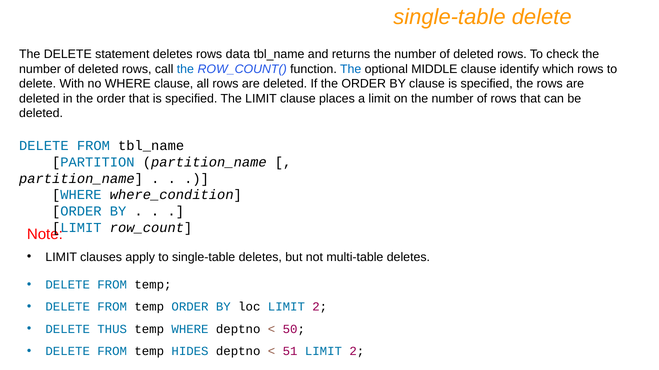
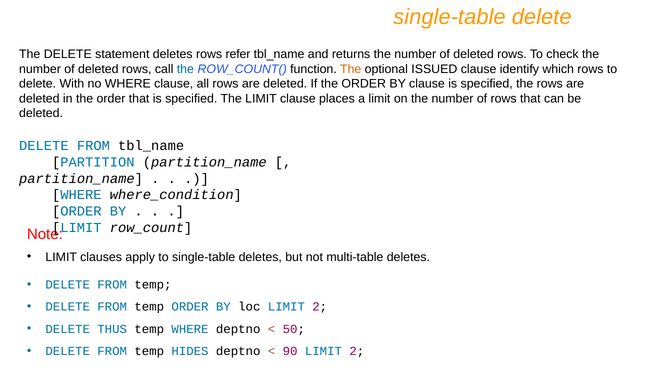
data: data -> refer
The at (351, 69) colour: blue -> orange
MIDDLE: MIDDLE -> ISSUED
51: 51 -> 90
